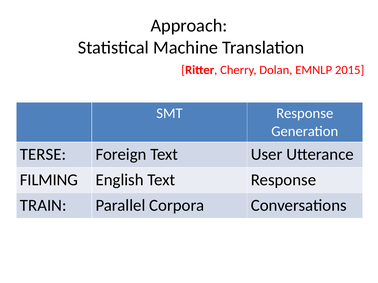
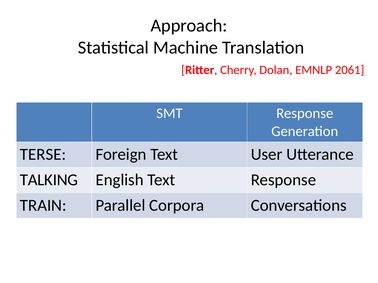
2015: 2015 -> 2061
FILMING: FILMING -> TALKING
